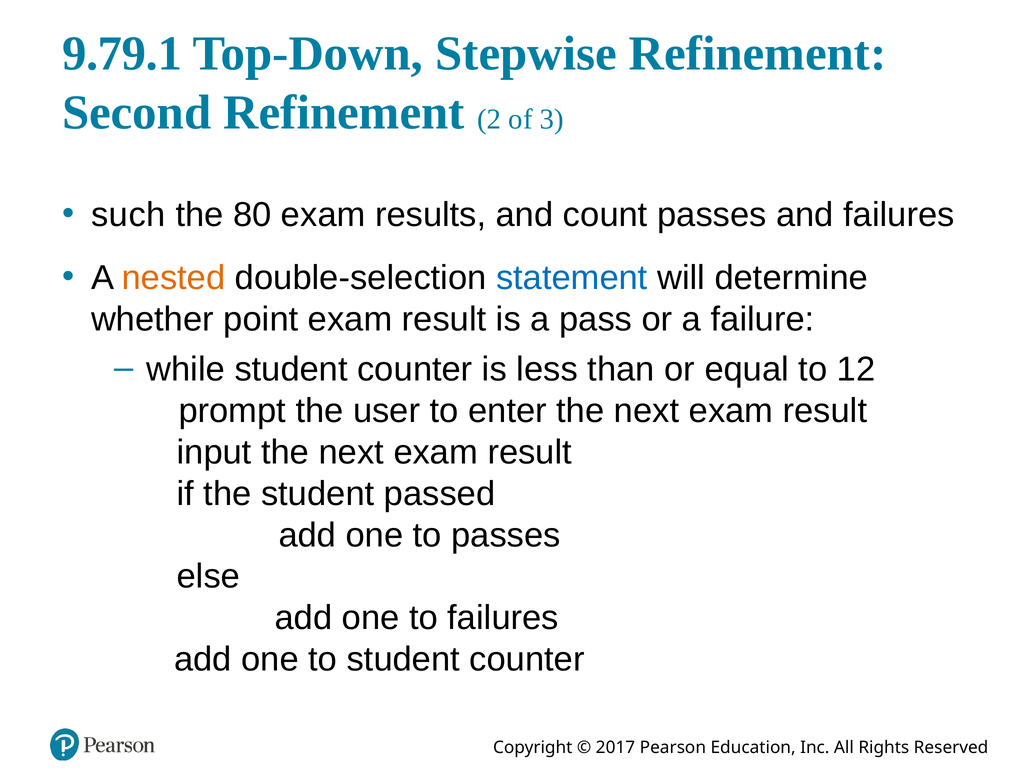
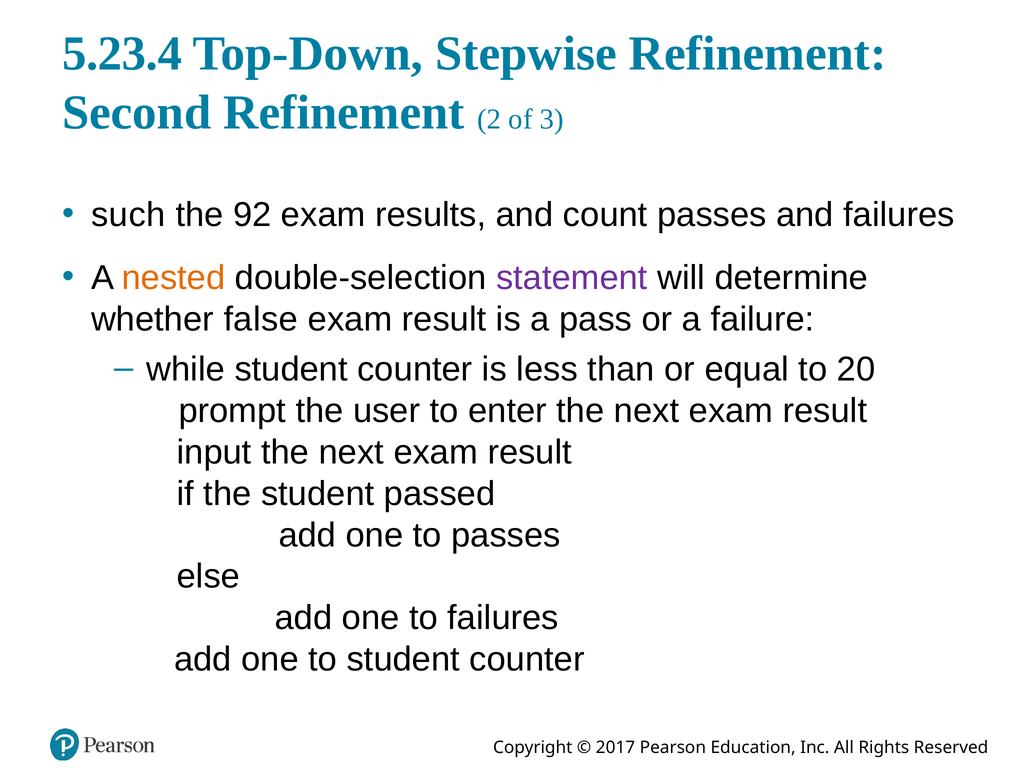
9.79.1: 9.79.1 -> 5.23.4
80: 80 -> 92
statement colour: blue -> purple
point: point -> false
12: 12 -> 20
